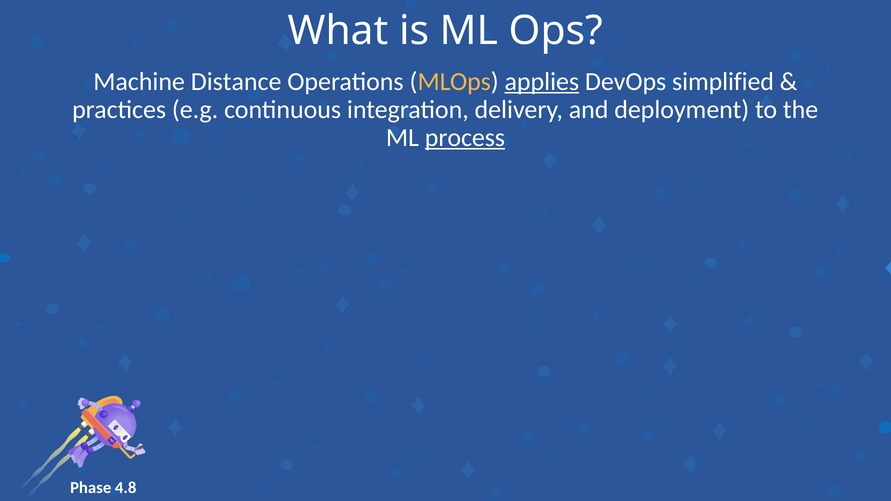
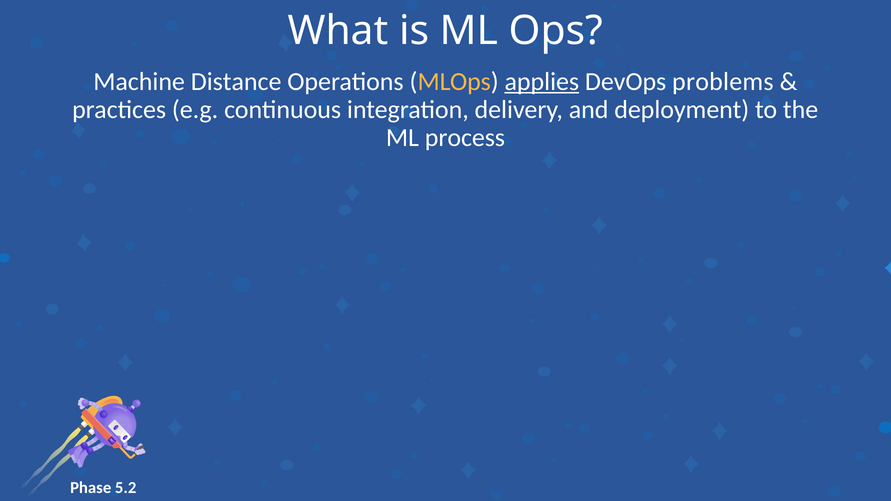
simplified: simplified -> problems
process underline: present -> none
4.8: 4.8 -> 5.2
